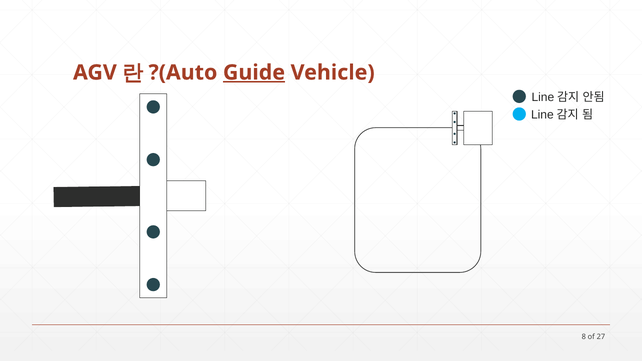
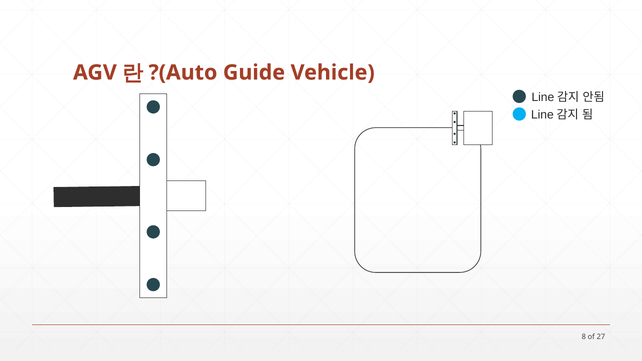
Guide underline: present -> none
